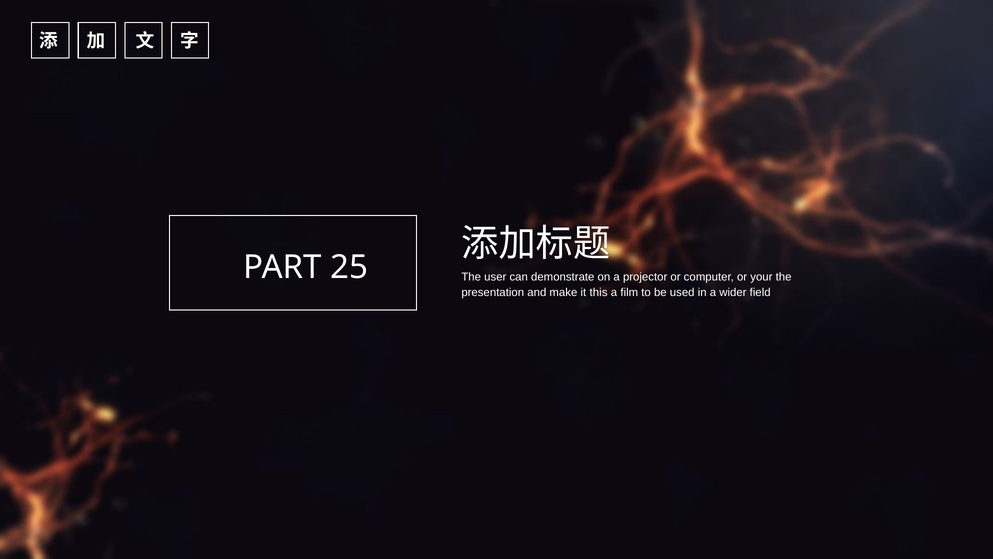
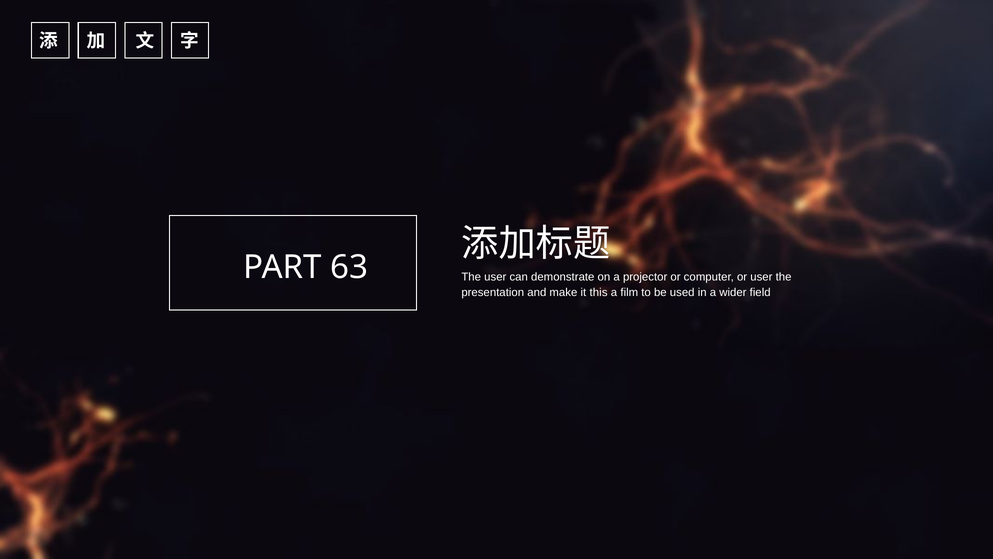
25: 25 -> 63
or your: your -> user
